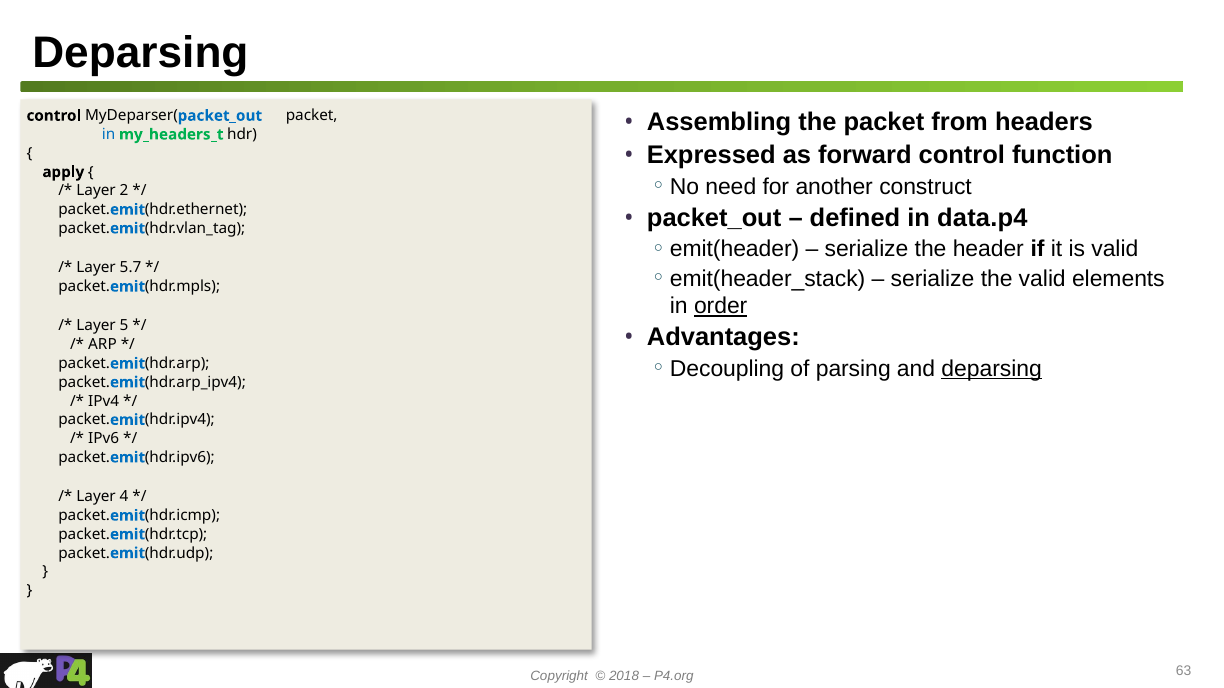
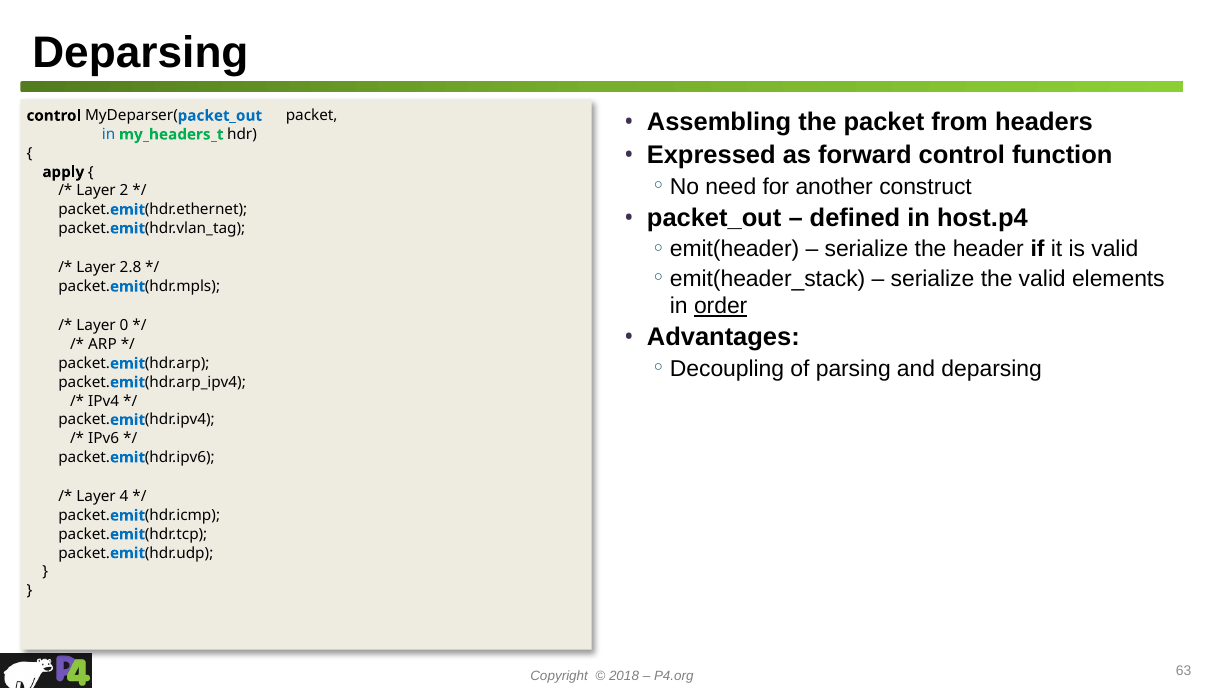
data.p4: data.p4 -> host.p4
5.7: 5.7 -> 2.8
5: 5 -> 0
deparsing at (992, 369) underline: present -> none
